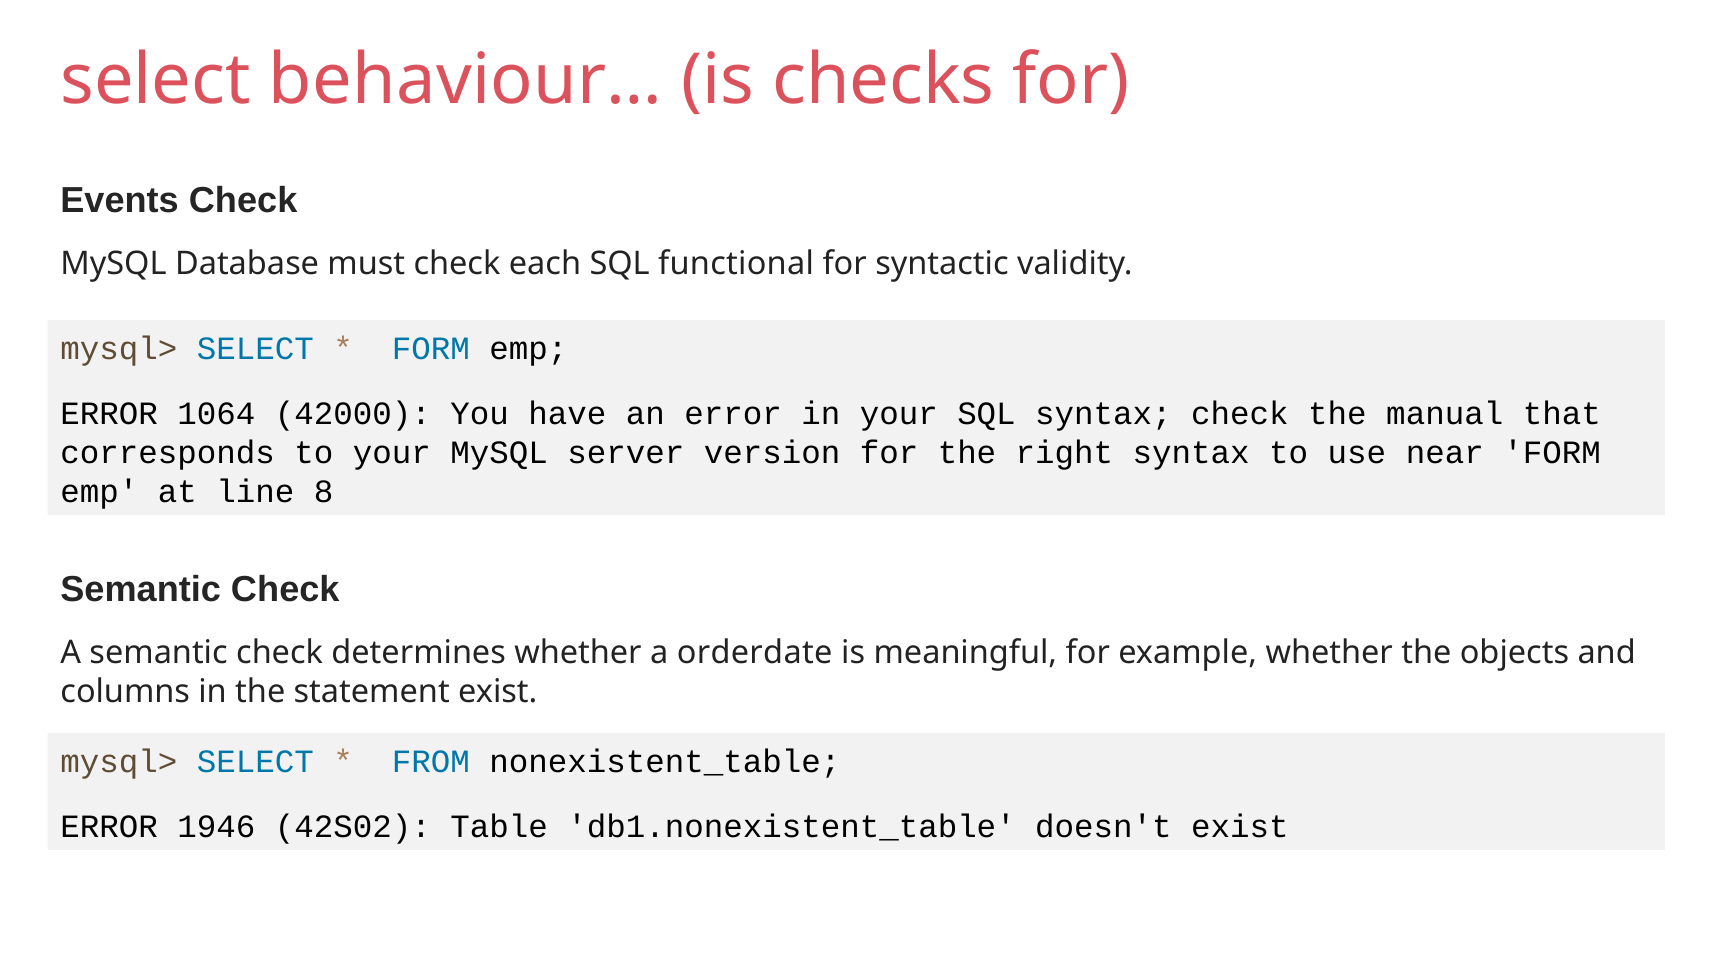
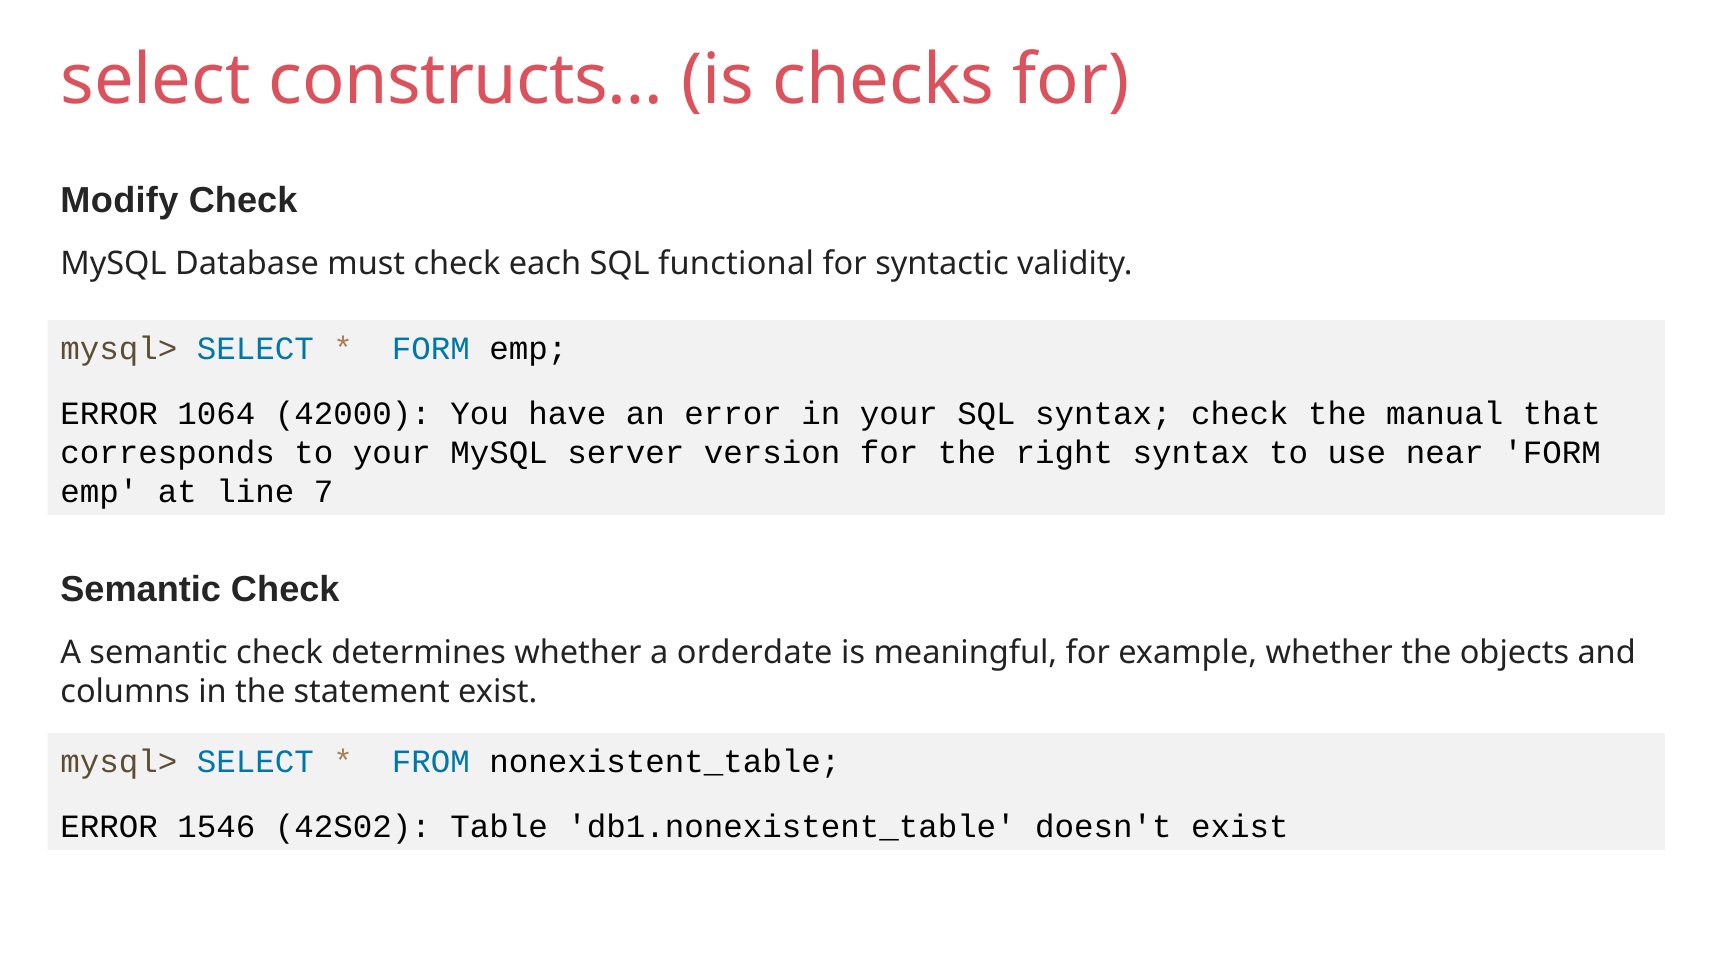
behaviour…: behaviour… -> constructs…
Events: Events -> Modify
8: 8 -> 7
1946: 1946 -> 1546
